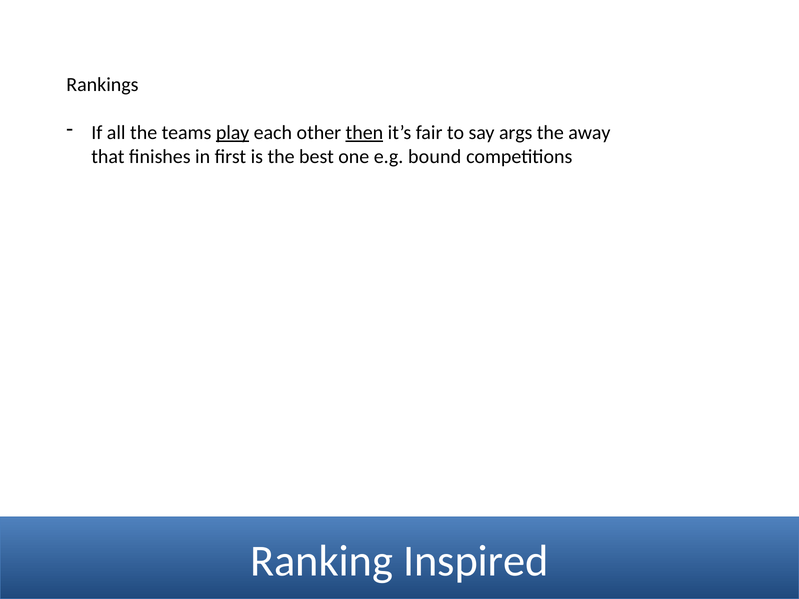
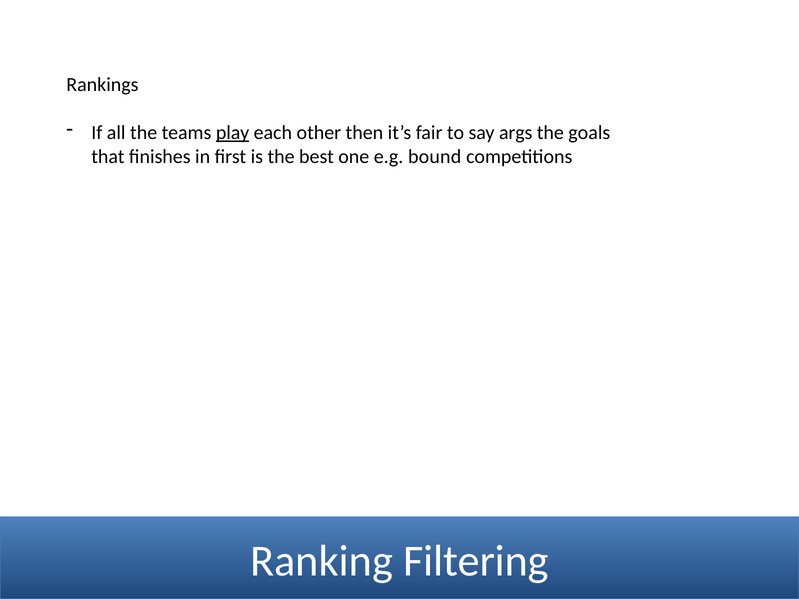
then underline: present -> none
away: away -> goals
Inspired: Inspired -> Filtering
